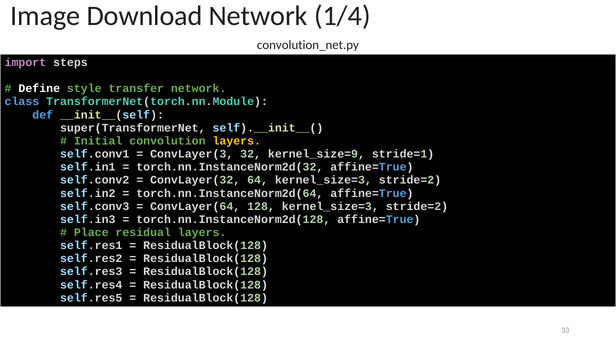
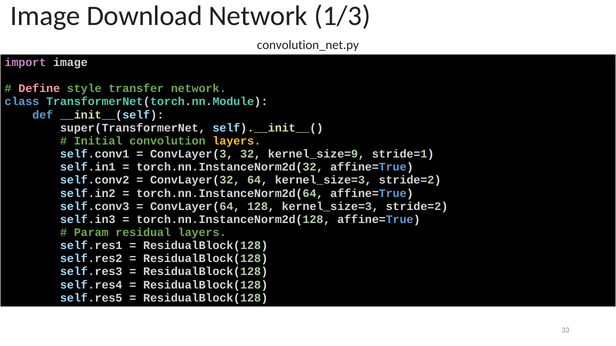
1/4: 1/4 -> 1/3
import steps: steps -> image
Define colour: white -> pink
Place: Place -> Param
